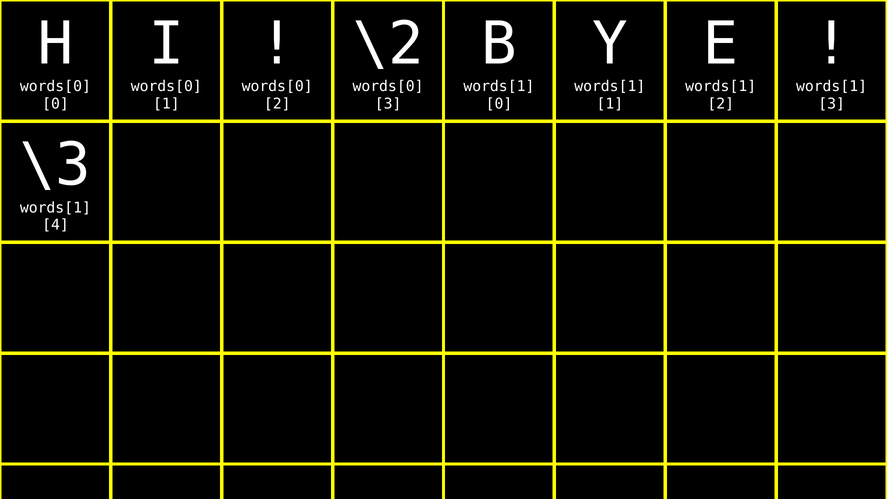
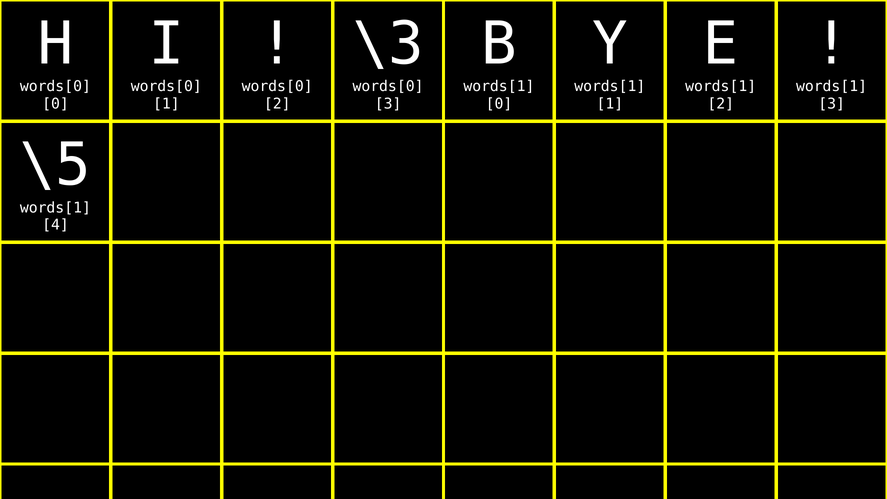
\2: \2 -> \3
\3: \3 -> \5
